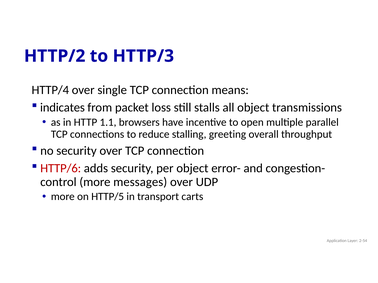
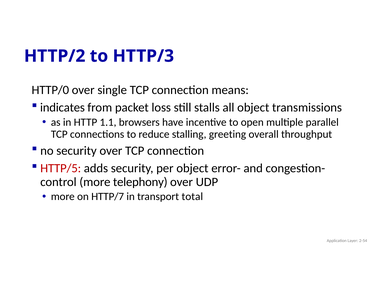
HTTP/4: HTTP/4 -> HTTP/0
HTTP/6: HTTP/6 -> HTTP/5
messages: messages -> telephony
HTTP/5: HTTP/5 -> HTTP/7
carts: carts -> total
